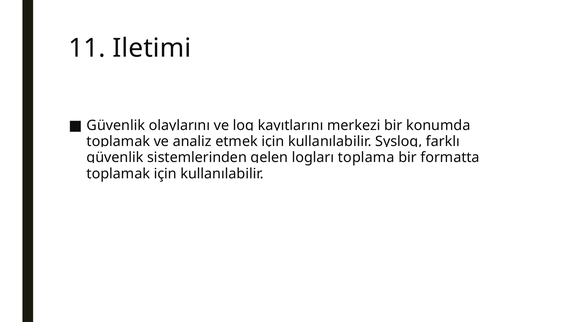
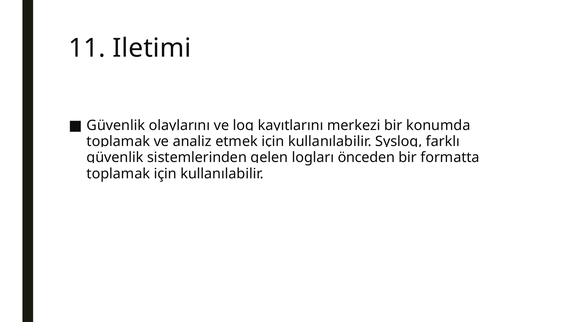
toplama: toplama -> önceden
